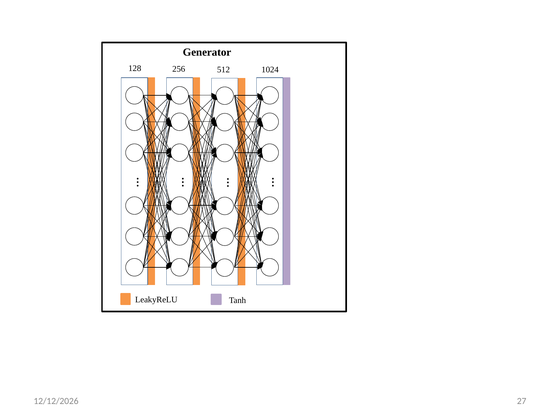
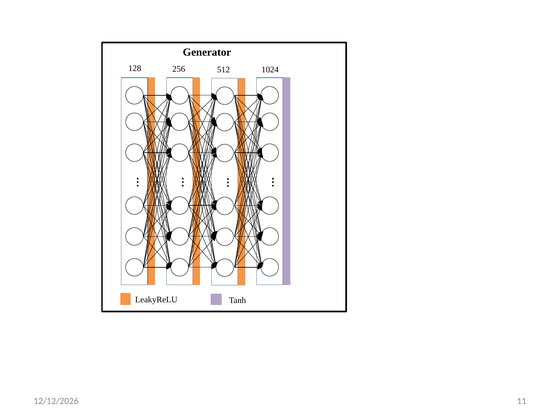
27: 27 -> 11
